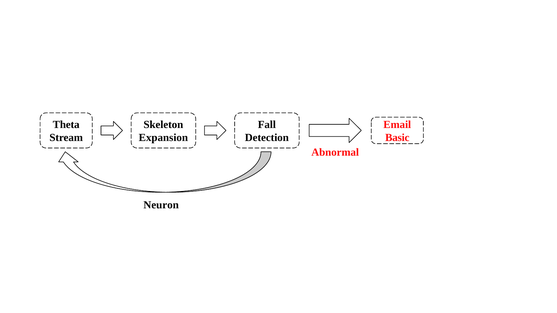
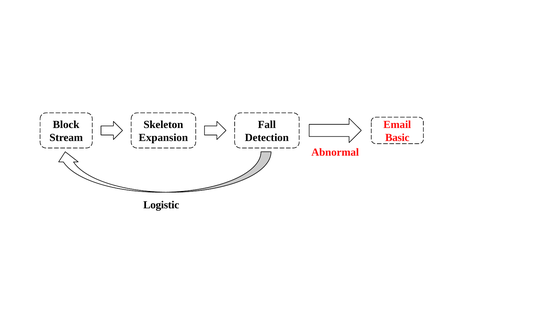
Theta: Theta -> Block
Neuron: Neuron -> Logistic
